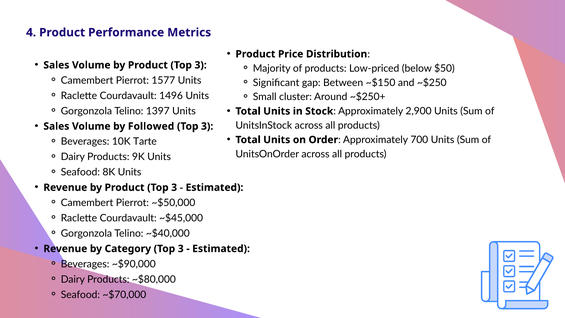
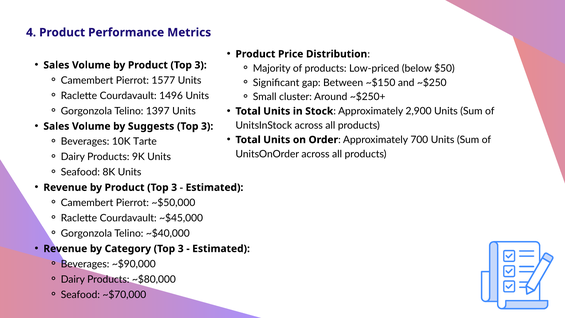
Followed: Followed -> Suggests
